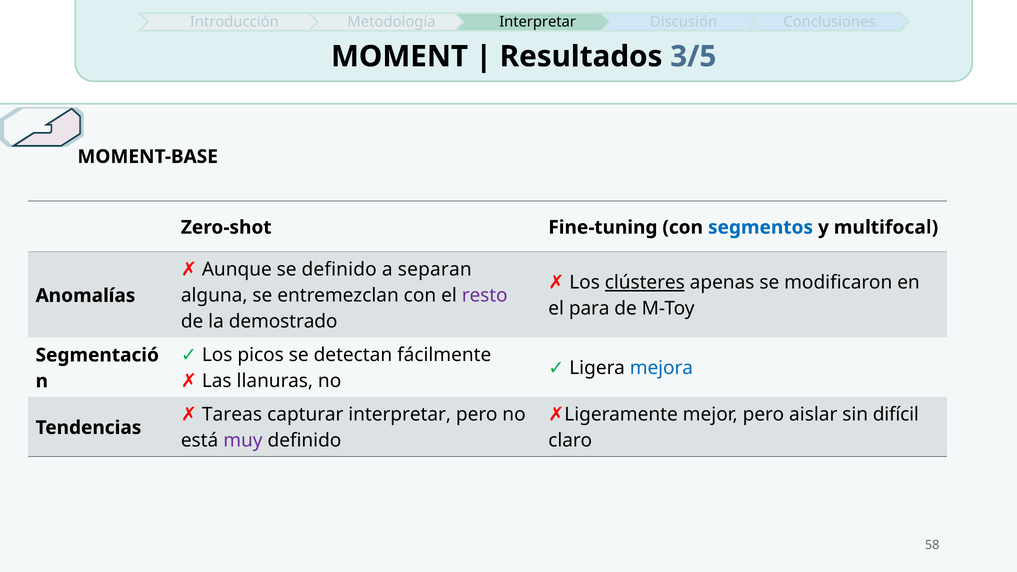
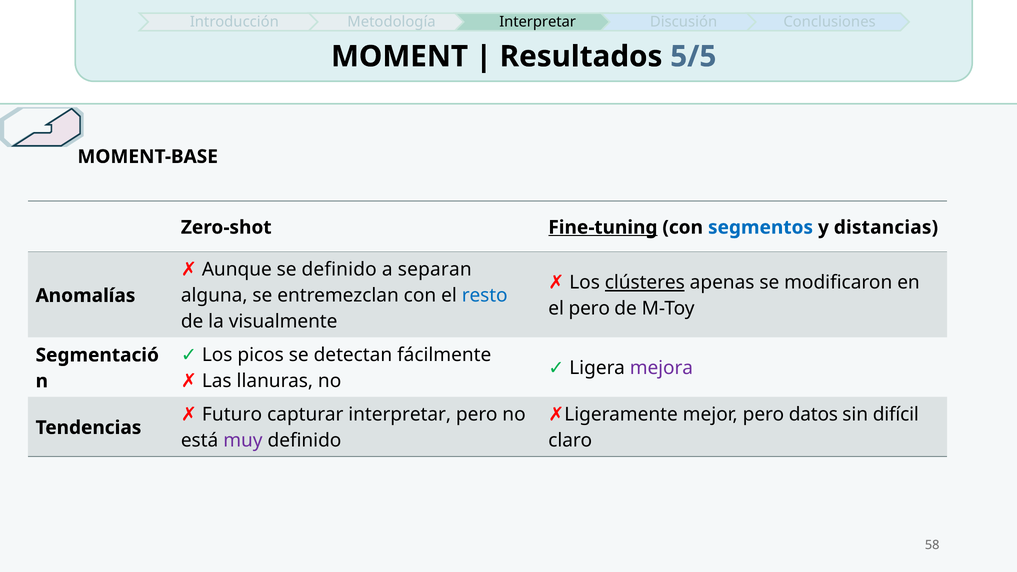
3/5: 3/5 -> 5/5
Fine-tuning underline: none -> present
multifocal: multifocal -> distancias
resto colour: purple -> blue
el para: para -> pero
demostrado: demostrado -> visualmente
mejora colour: blue -> purple
Tareas: Tareas -> Futuro
aislar: aislar -> datos
